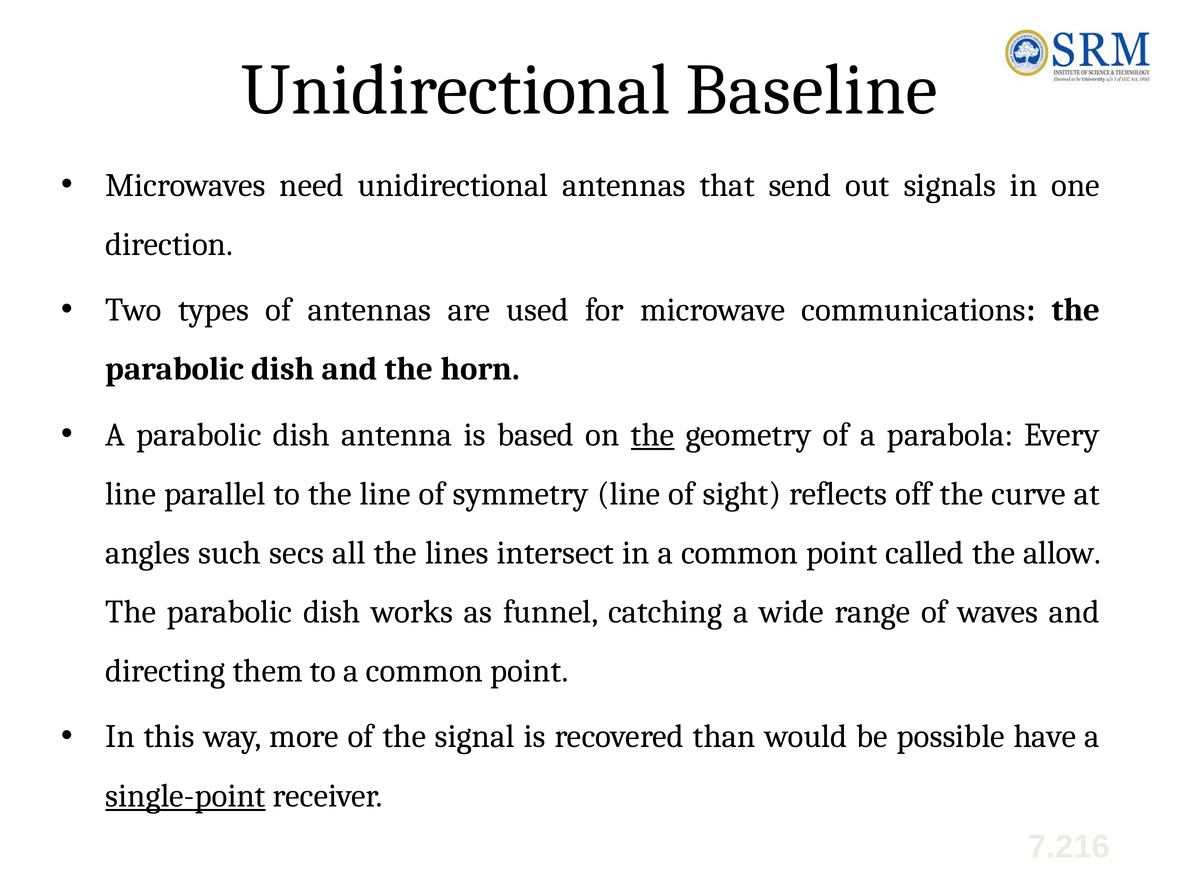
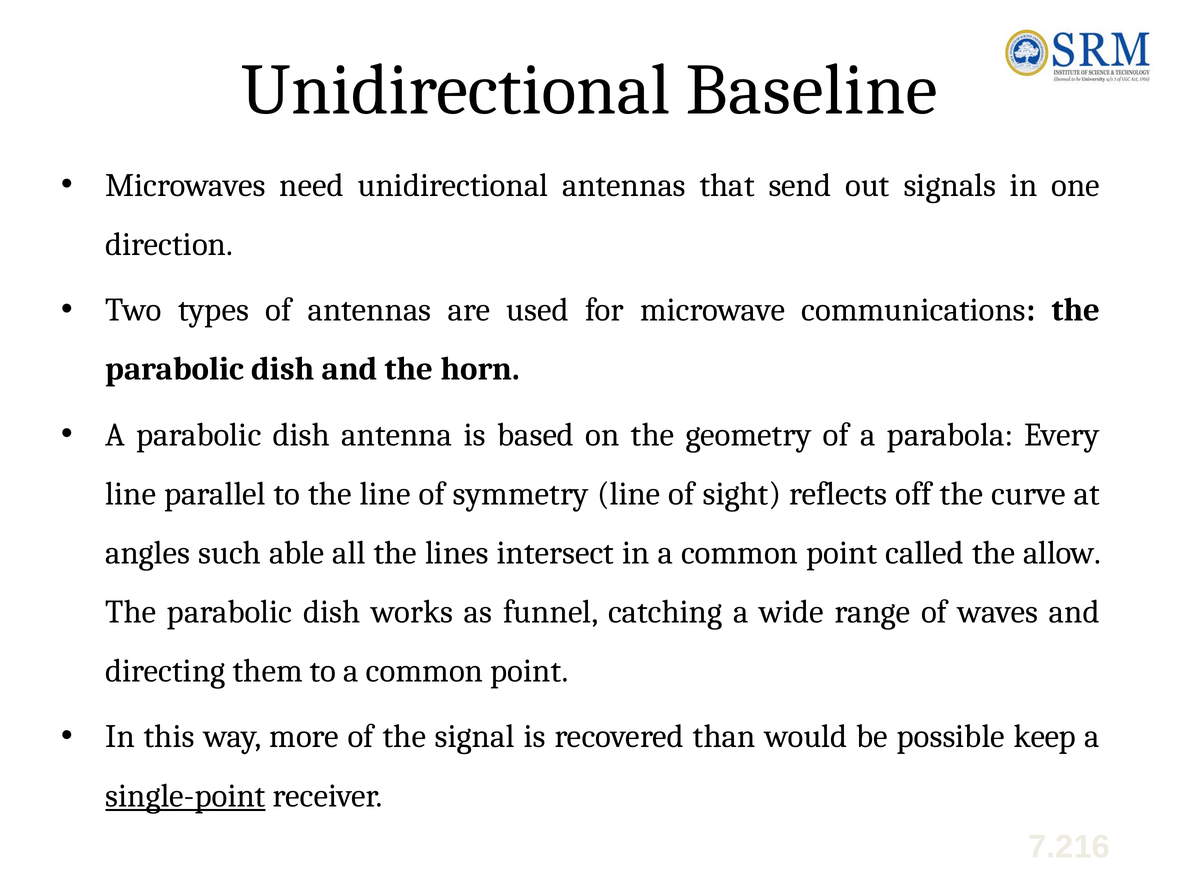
the at (653, 435) underline: present -> none
secs: secs -> able
have: have -> keep
